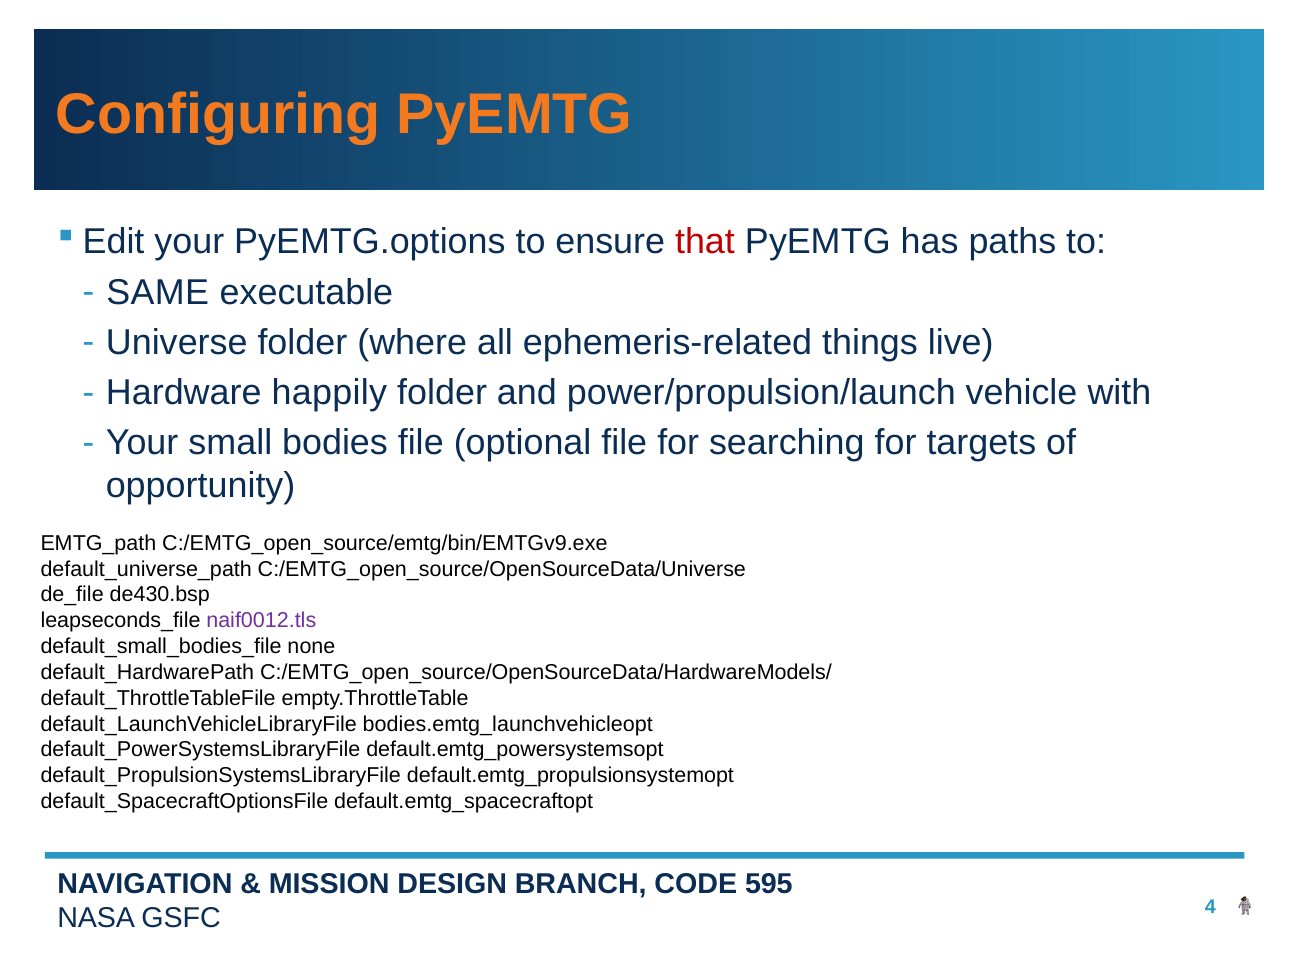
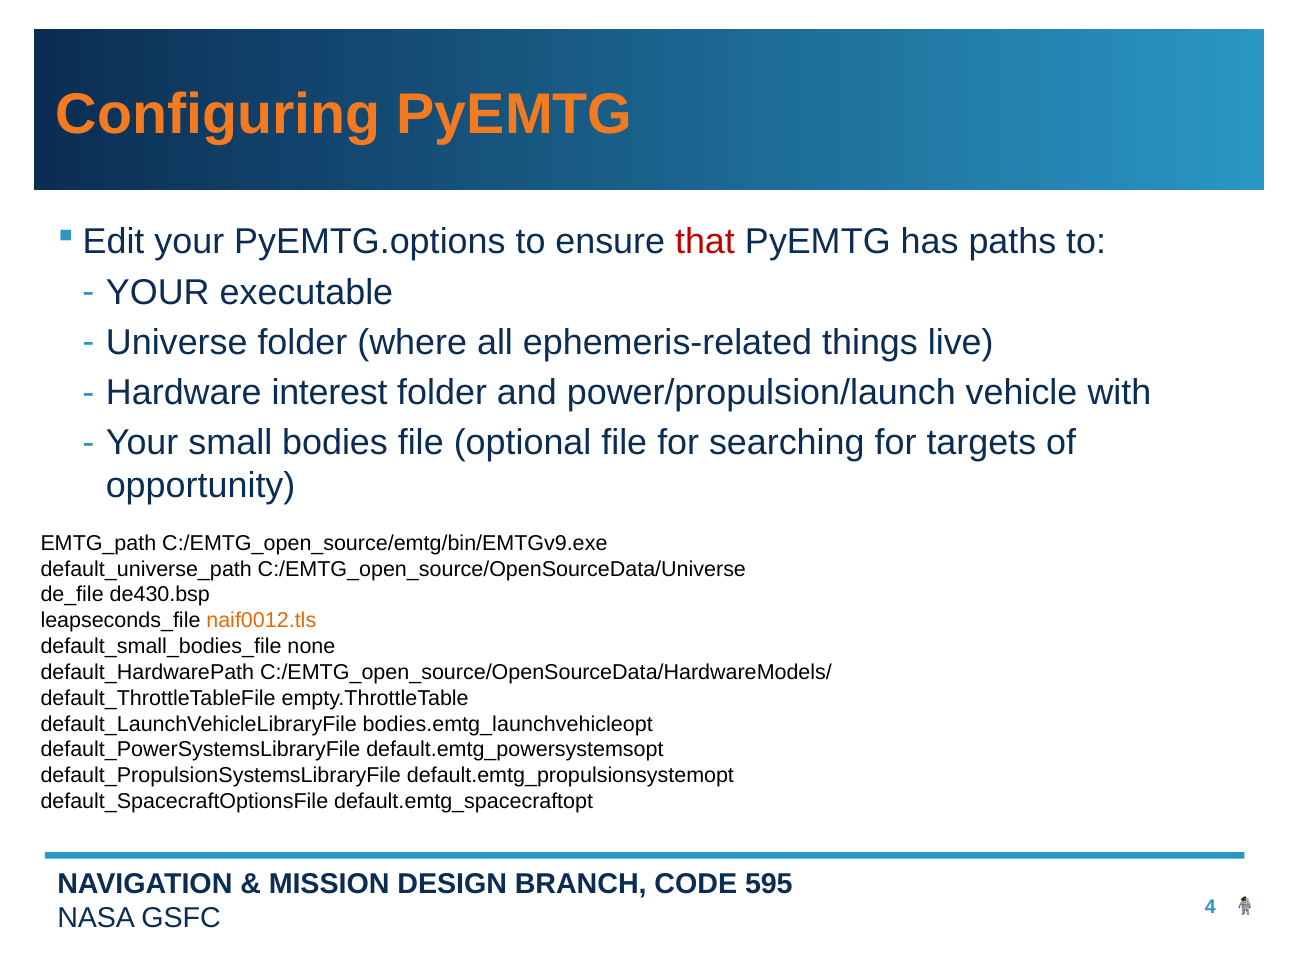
SAME at (158, 292): SAME -> YOUR
happily: happily -> interest
naif0012.tls colour: purple -> orange
